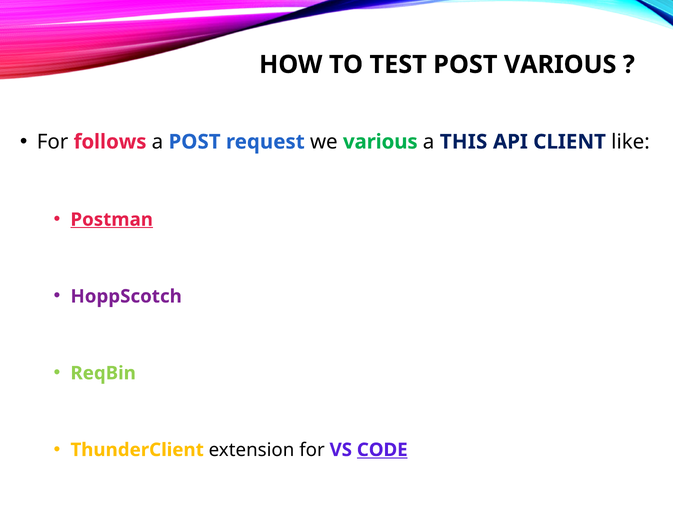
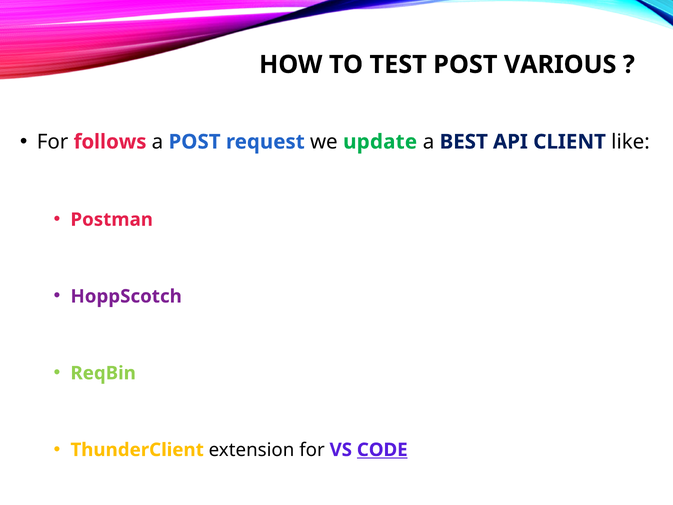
we various: various -> update
THIS: THIS -> BEST
Postman underline: present -> none
